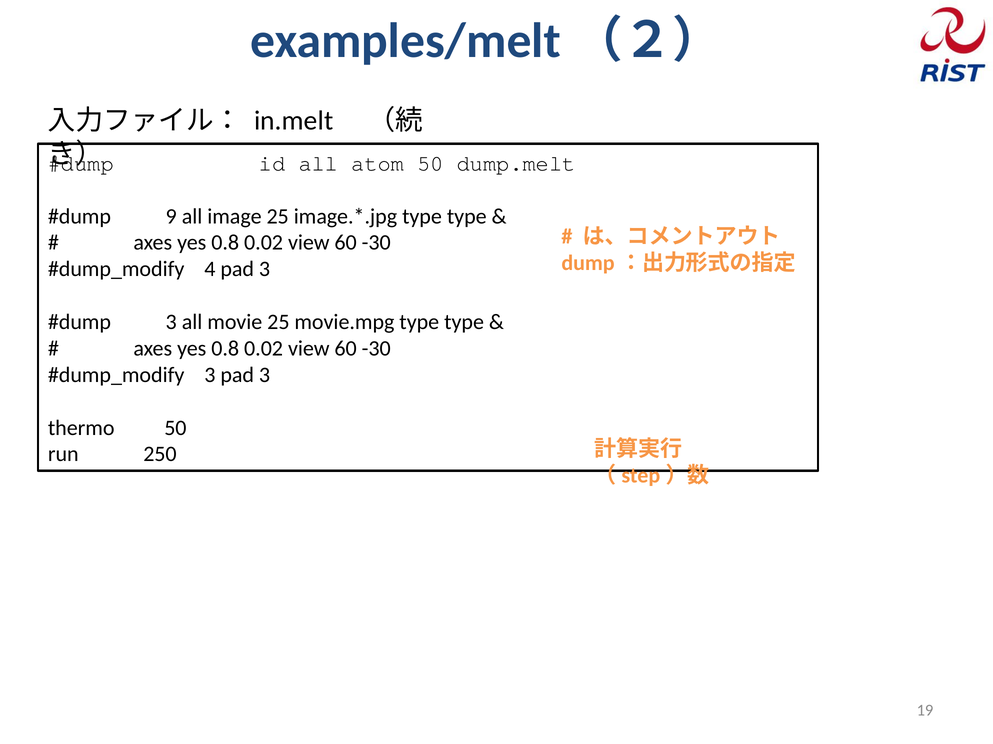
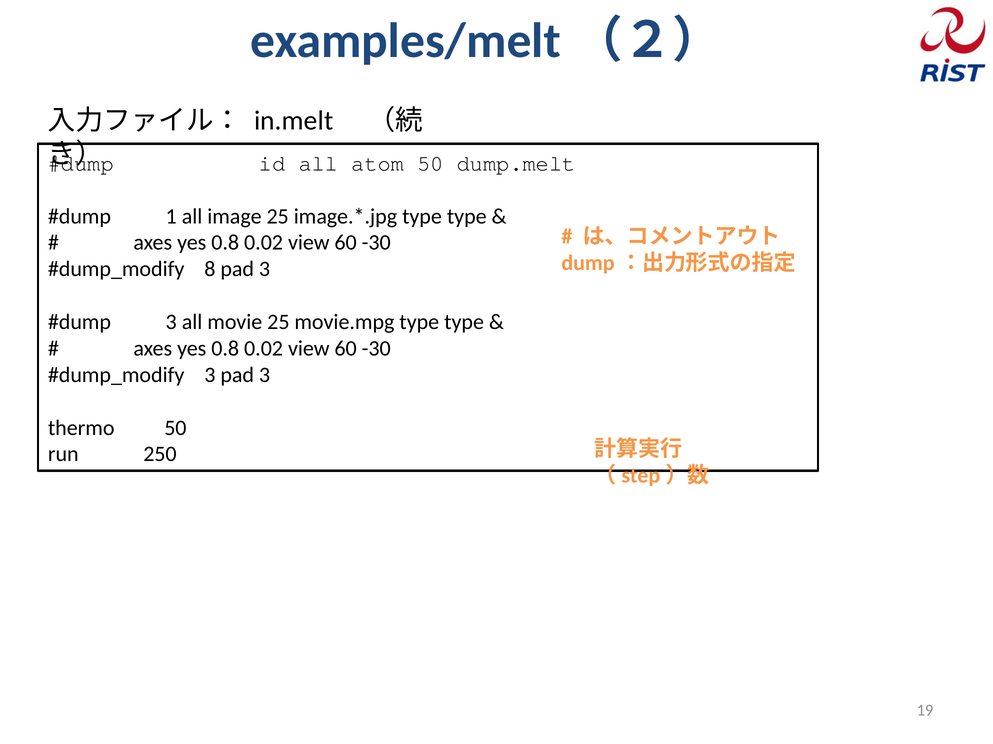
9: 9 -> 1
4: 4 -> 8
